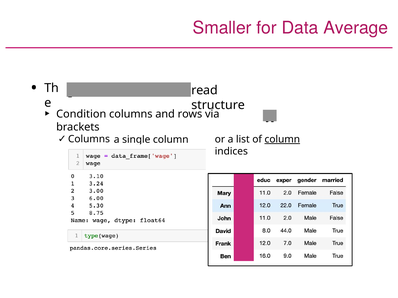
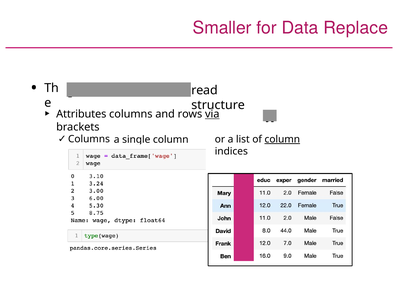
Average: Average -> Replace
Condition: Condition -> Attributes
via underline: none -> present
